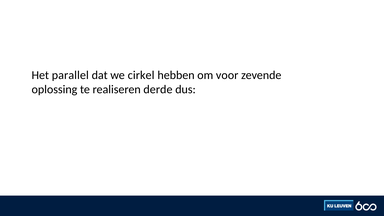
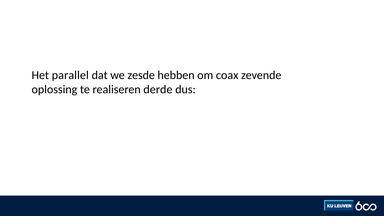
cirkel: cirkel -> zesde
voor: voor -> coax
